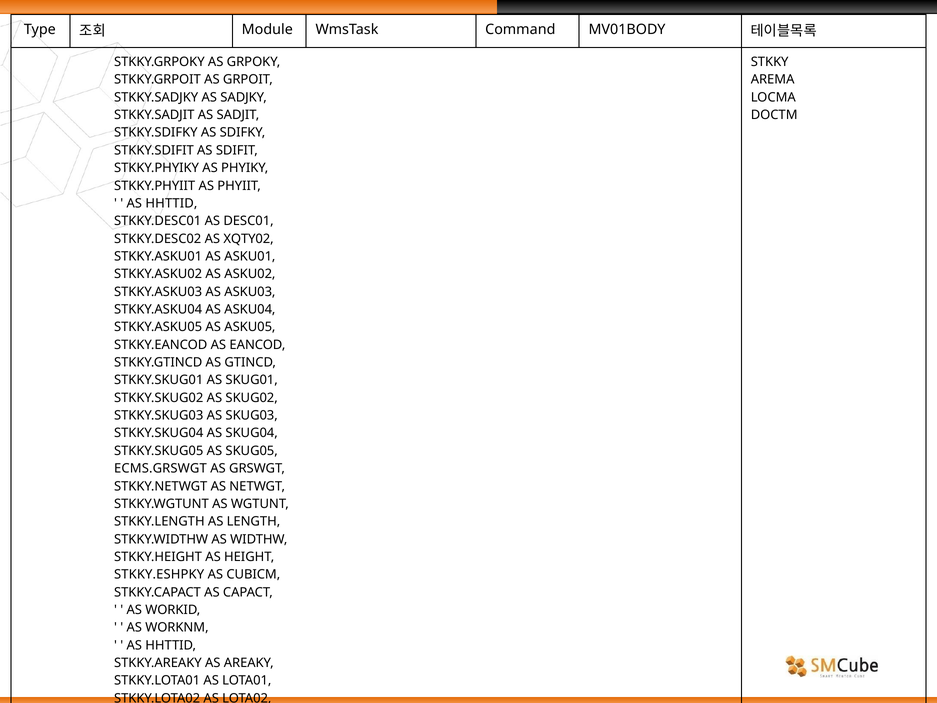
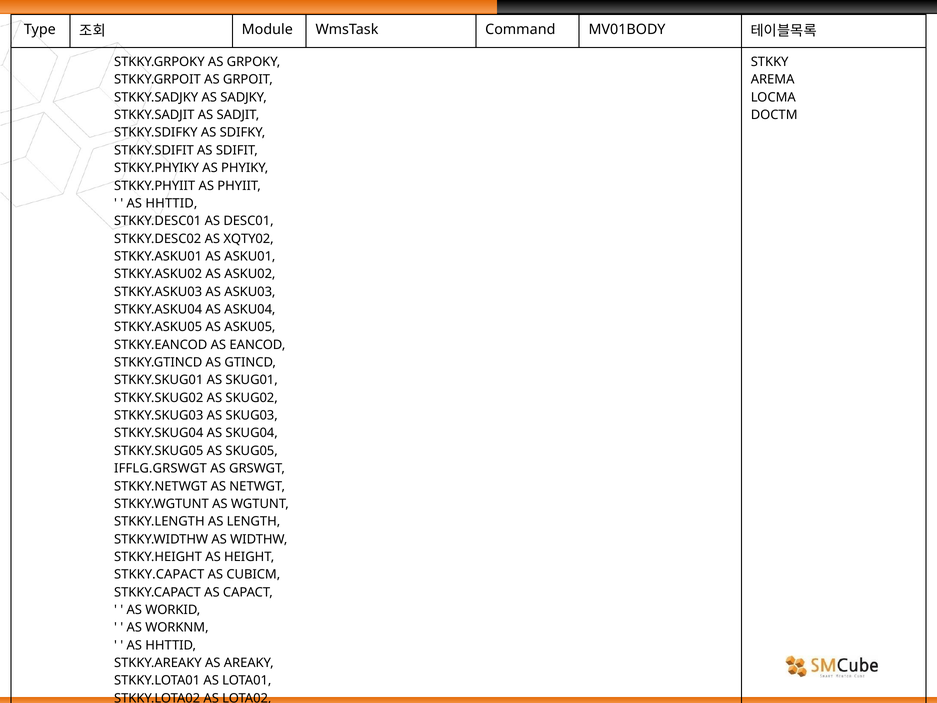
ECMS.GRSWGT: ECMS.GRSWGT -> IFFLG.GRSWGT
STKKY.ESHPKY at (159, 574): STKKY.ESHPKY -> STKKY.CAPACT
